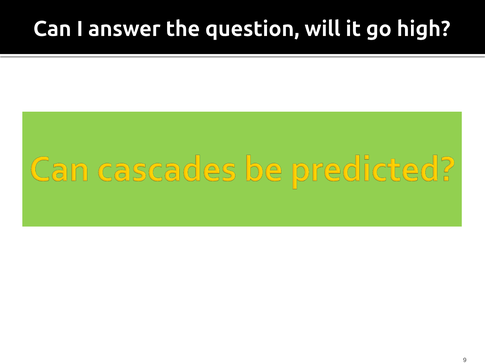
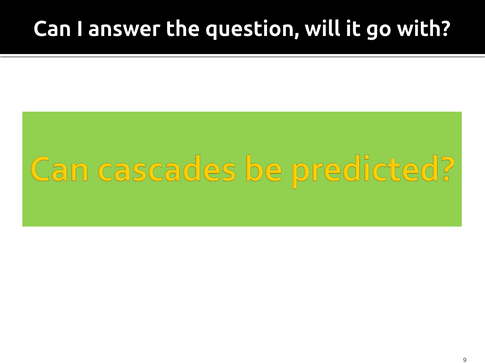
high: high -> with
